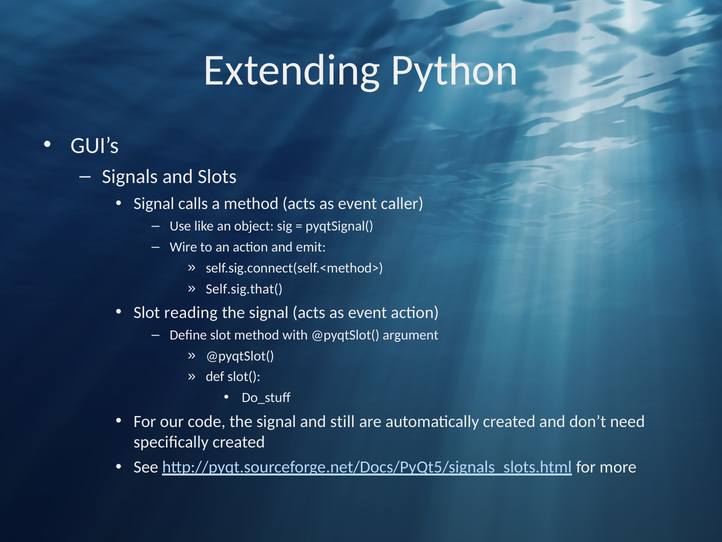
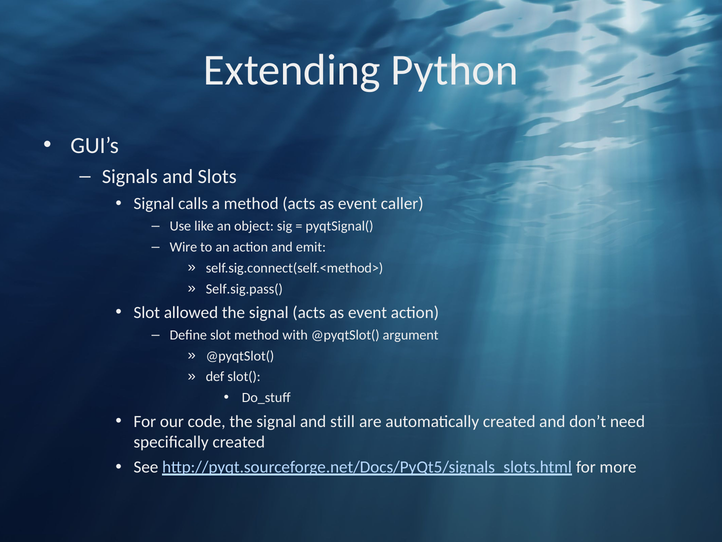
Self.sig.that(: Self.sig.that( -> Self.sig.pass(
reading: reading -> allowed
